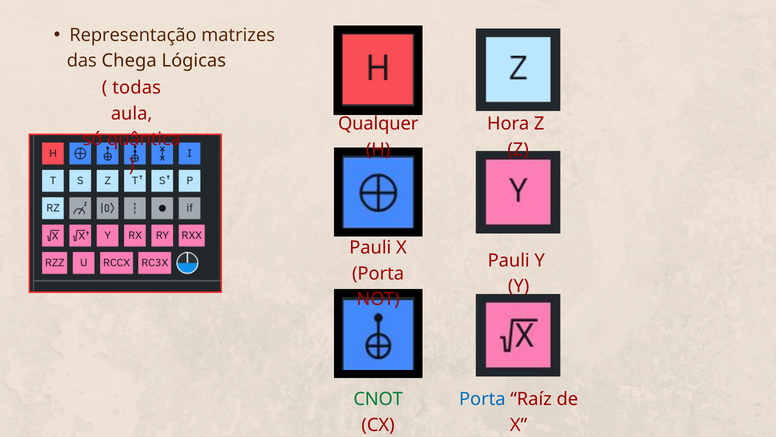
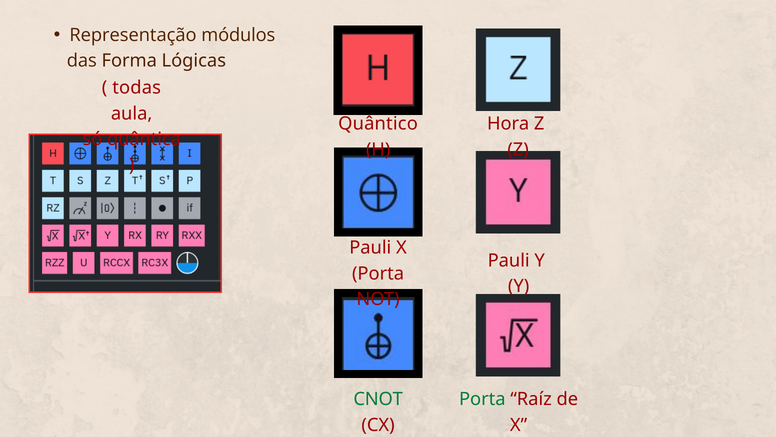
matrizes: matrizes -> módulos
Chega: Chega -> Forma
Qualquer: Qualquer -> Quântico
Porta at (482, 399) colour: blue -> green
